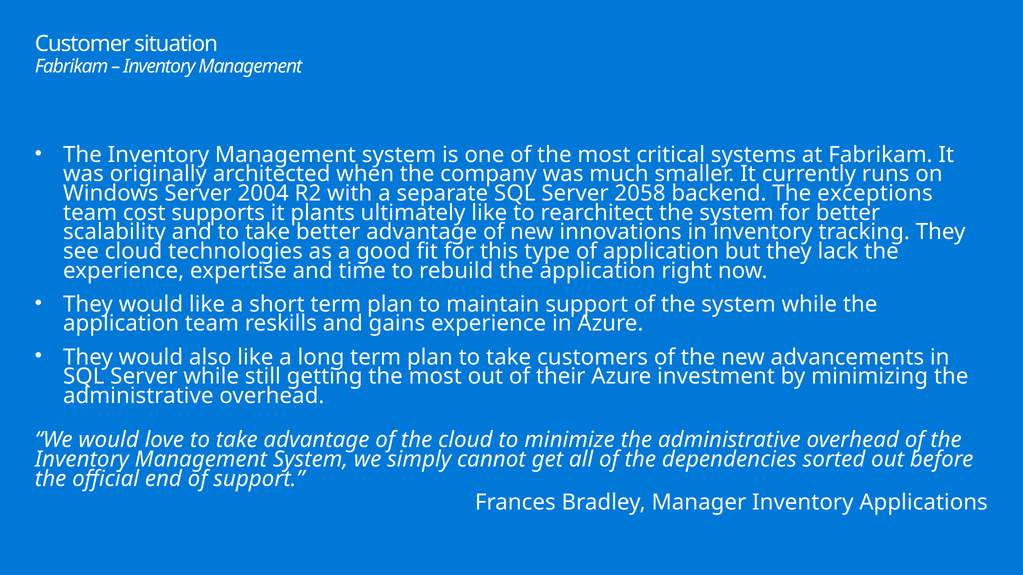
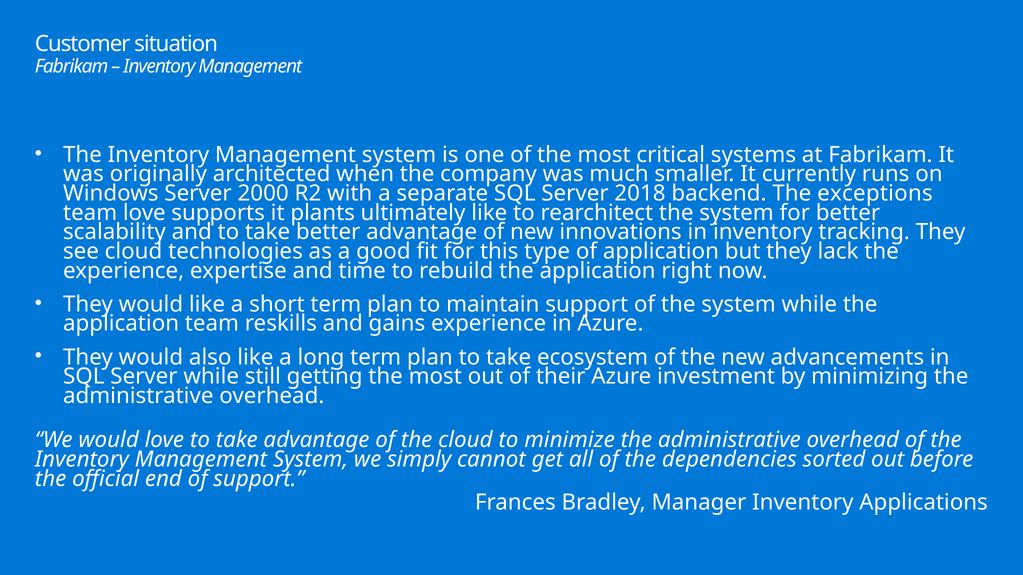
2004: 2004 -> 2000
2058: 2058 -> 2018
team cost: cost -> love
customers: customers -> ecosystem
